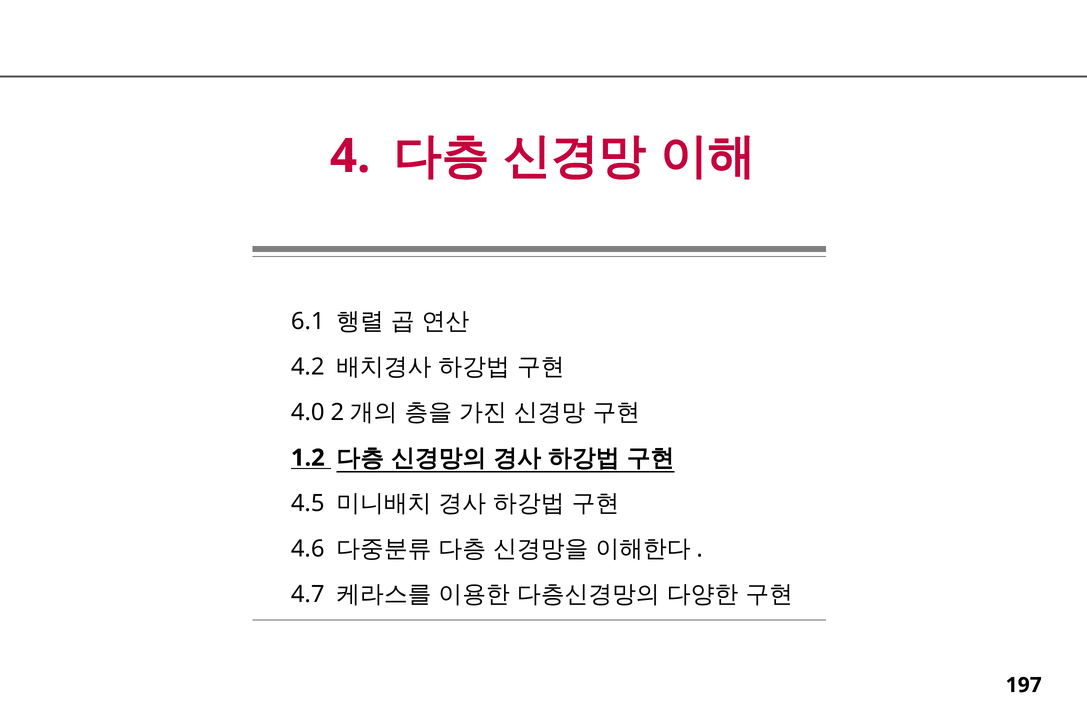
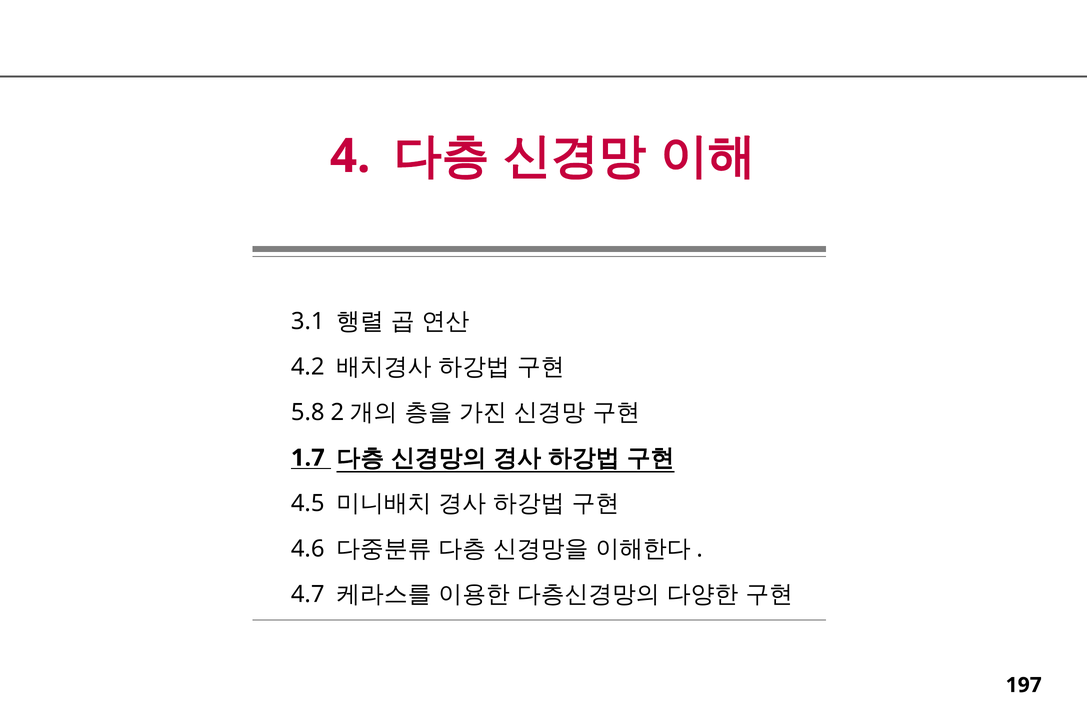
6.1: 6.1 -> 3.1
4.0: 4.0 -> 5.8
1.2: 1.2 -> 1.7
